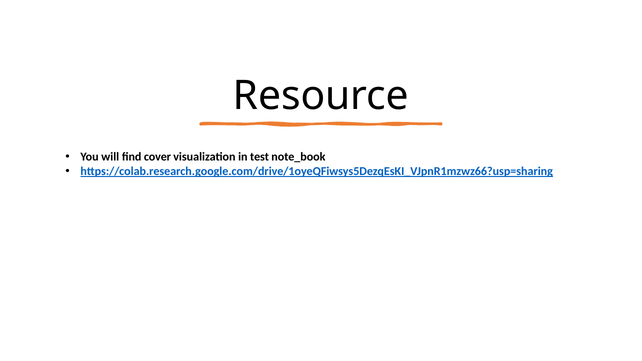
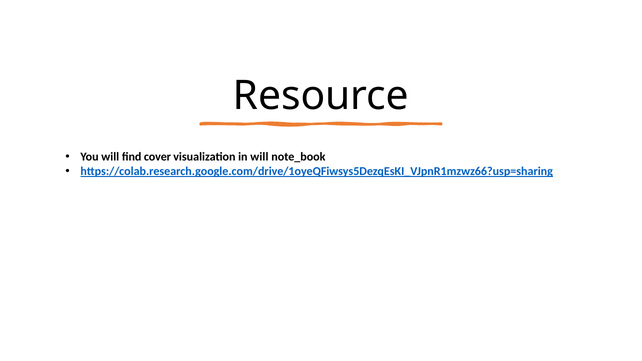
in test: test -> will
